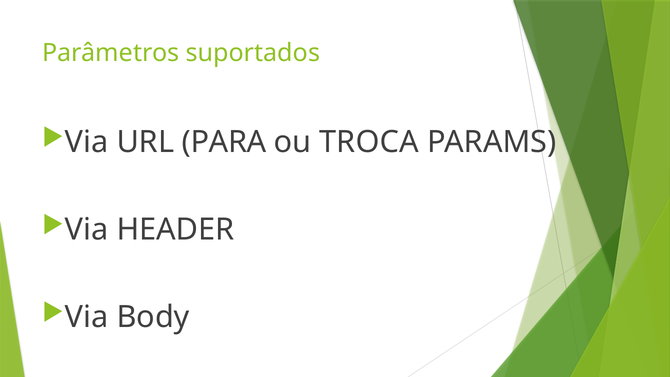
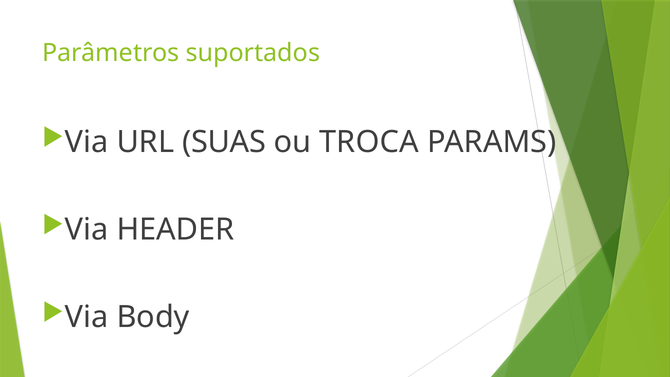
PARA: PARA -> SUAS
